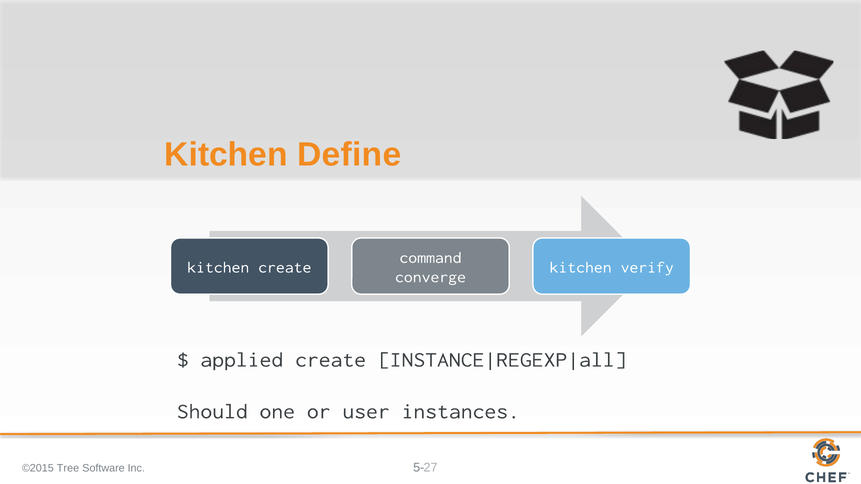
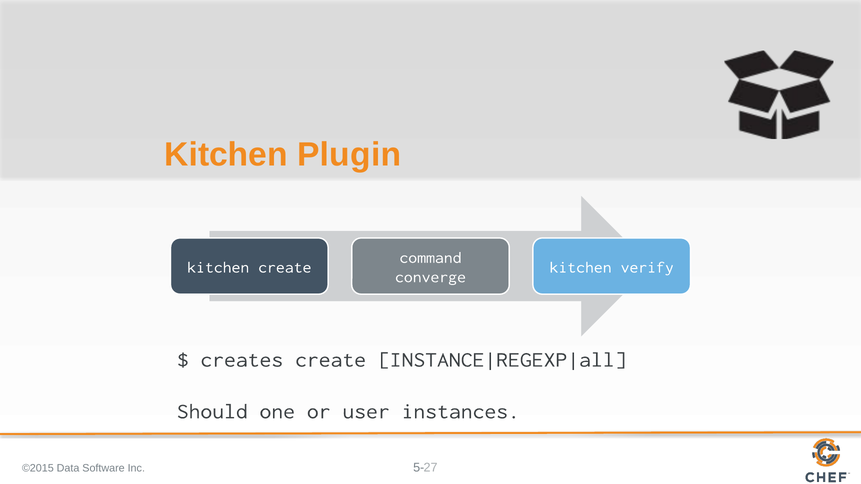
Define: Define -> Plugin
applied: applied -> creates
Tree: Tree -> Data
